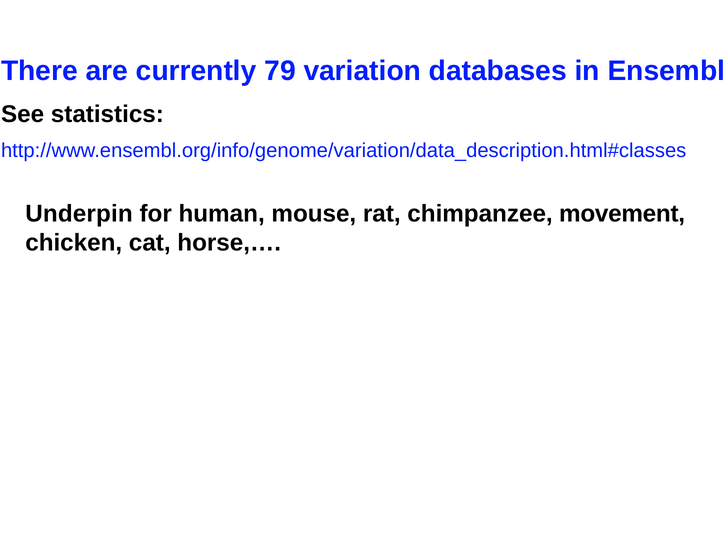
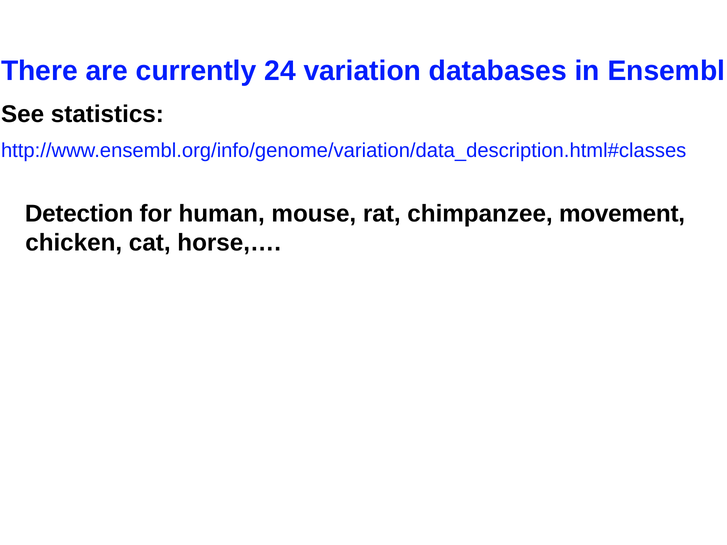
79: 79 -> 24
Underpin: Underpin -> Detection
